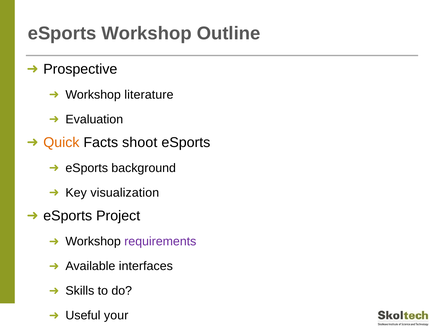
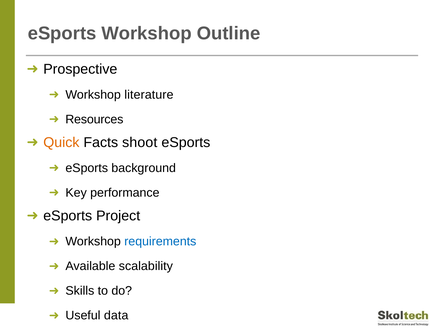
Evaluation: Evaluation -> Resources
visualization: visualization -> performance
requirements colour: purple -> blue
interfaces: interfaces -> scalability
your: your -> data
